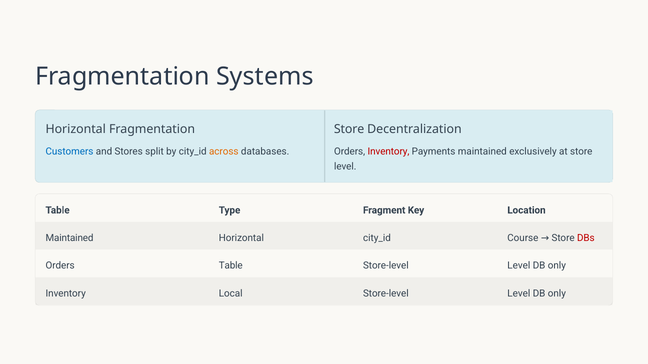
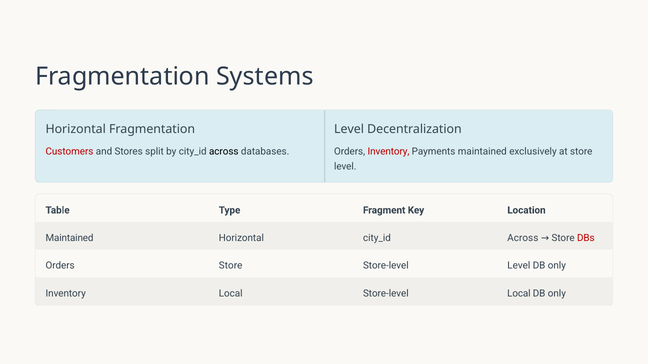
Store at (349, 129): Store -> Level
Customers colour: blue -> red
across at (224, 152) colour: orange -> black
Horizontal city_id Course: Course -> Across
Orders Table: Table -> Store
Local Store-level Level: Level -> Local
